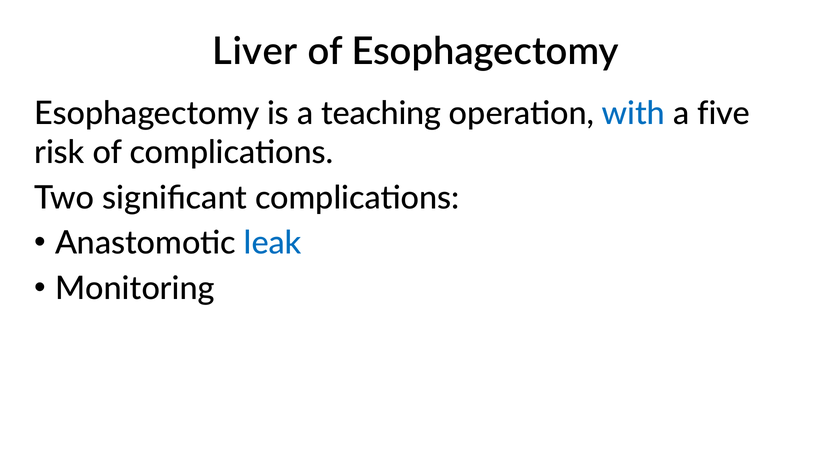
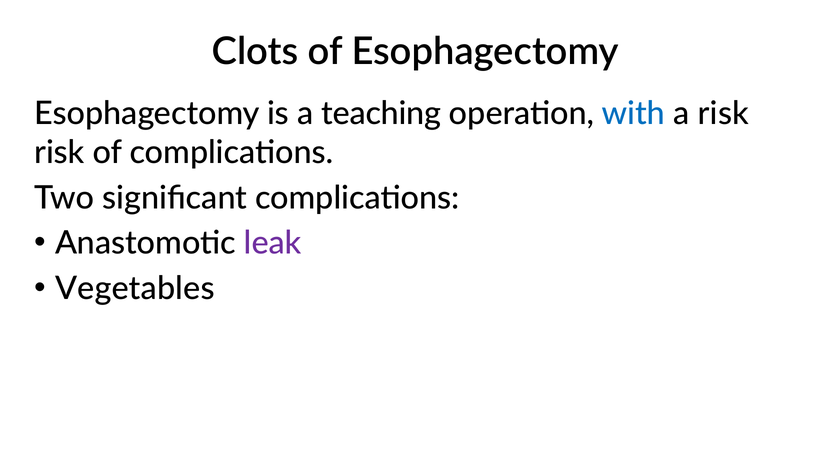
Liver: Liver -> Clots
a five: five -> risk
leak colour: blue -> purple
Monitoring: Monitoring -> Vegetables
